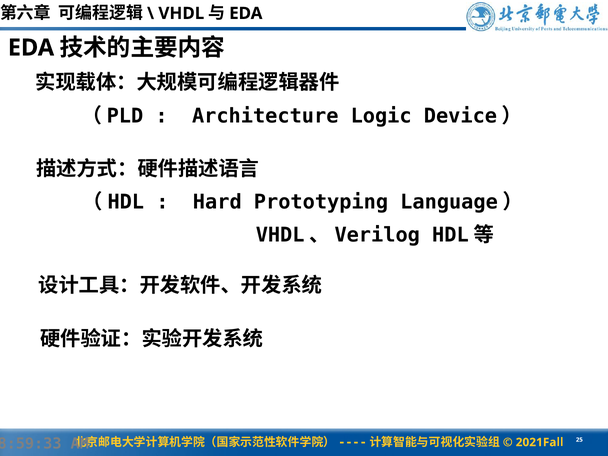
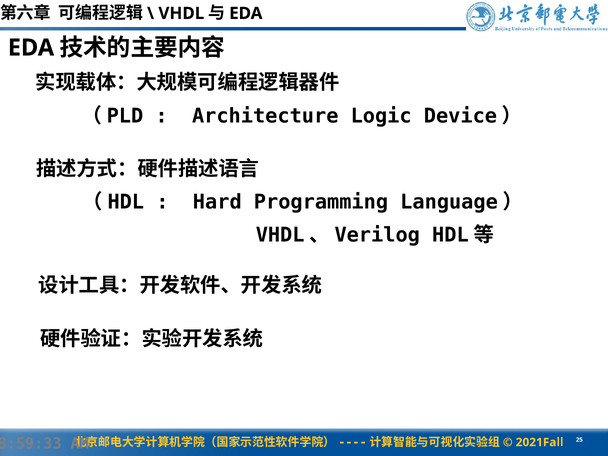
Prototyping: Prototyping -> Programming
